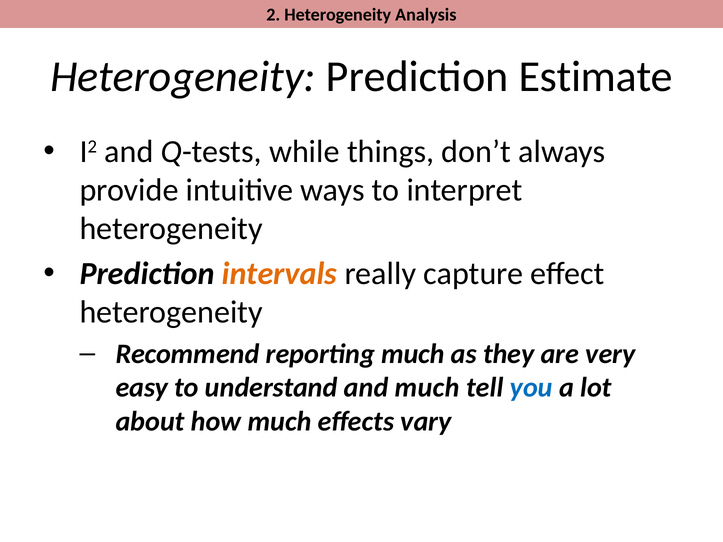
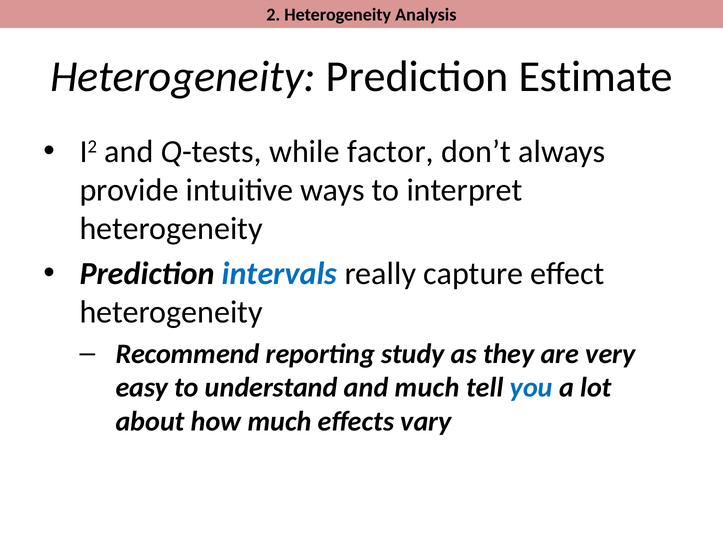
things: things -> factor
intervals colour: orange -> blue
reporting much: much -> study
